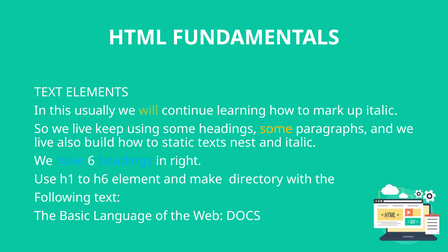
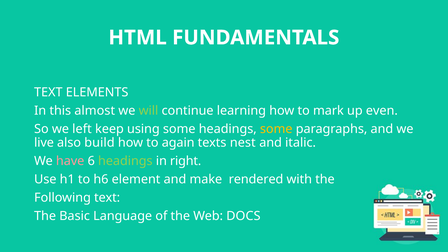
usually: usually -> almost
up italic: italic -> even
So we live: live -> left
static: static -> again
have colour: light blue -> pink
headings at (125, 161) colour: light blue -> light green
directory: directory -> rendered
